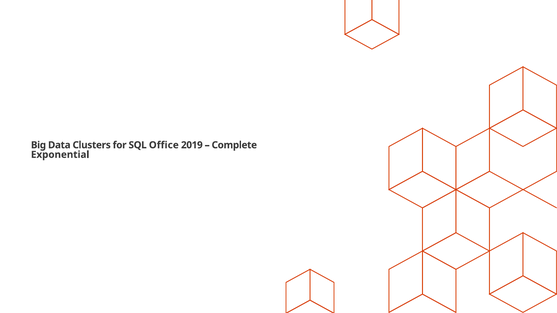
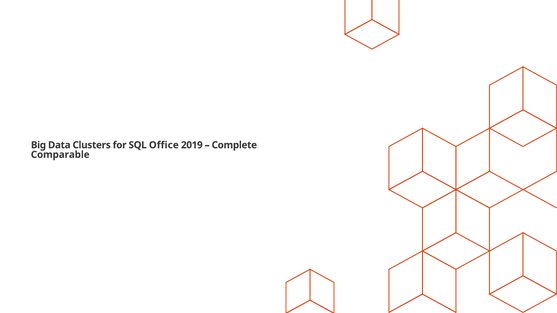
Exponential: Exponential -> Comparable
